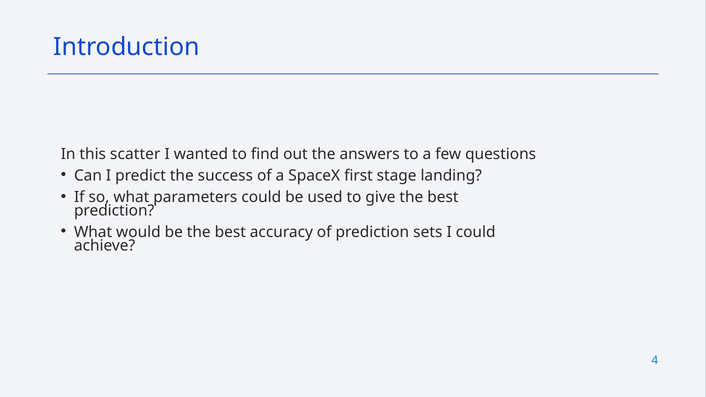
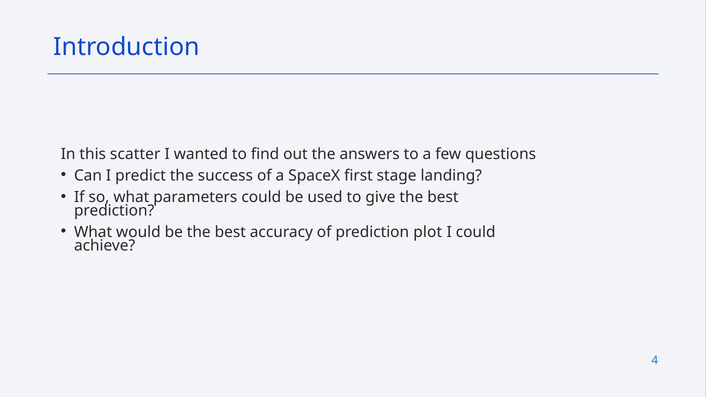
sets: sets -> plot
